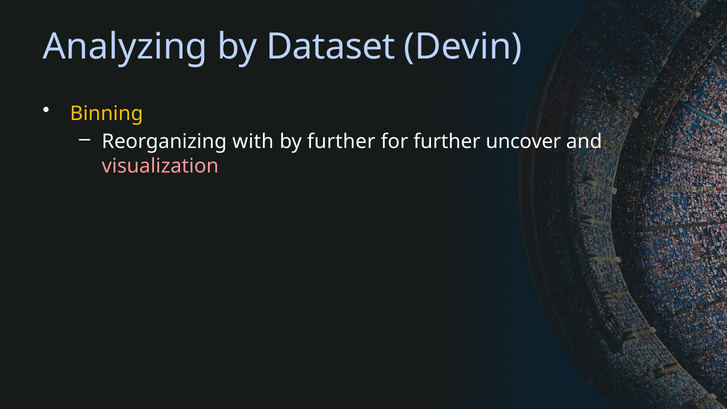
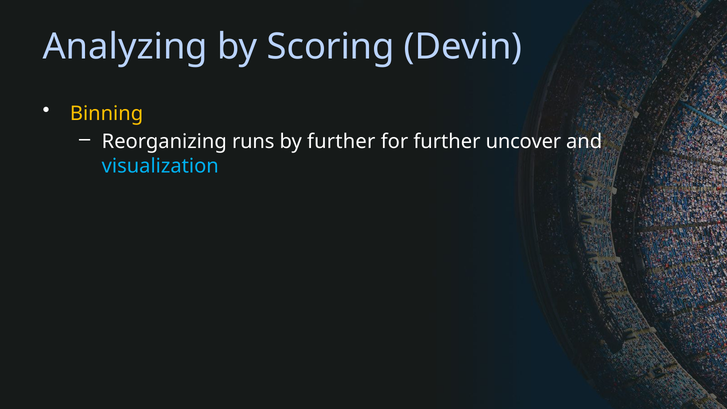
Dataset: Dataset -> Scoring
with: with -> runs
visualization colour: pink -> light blue
